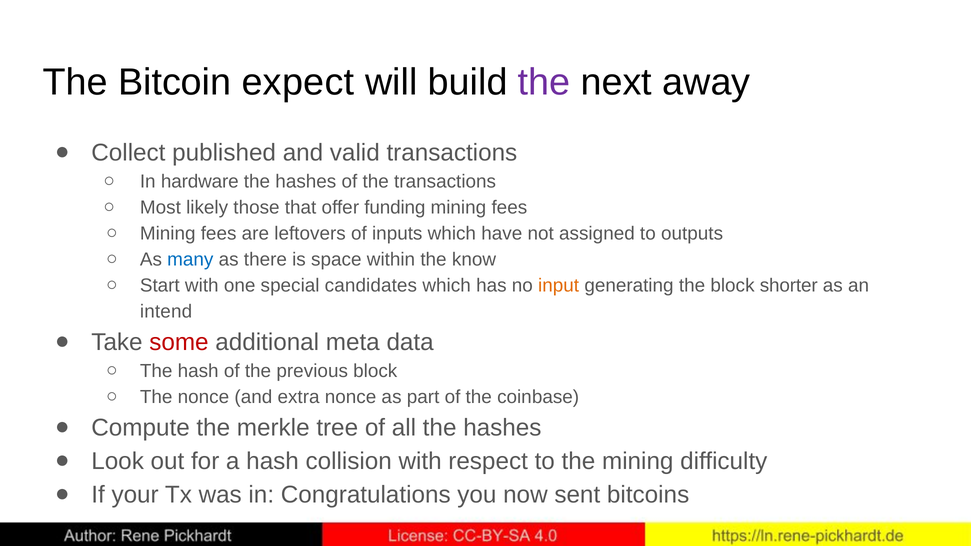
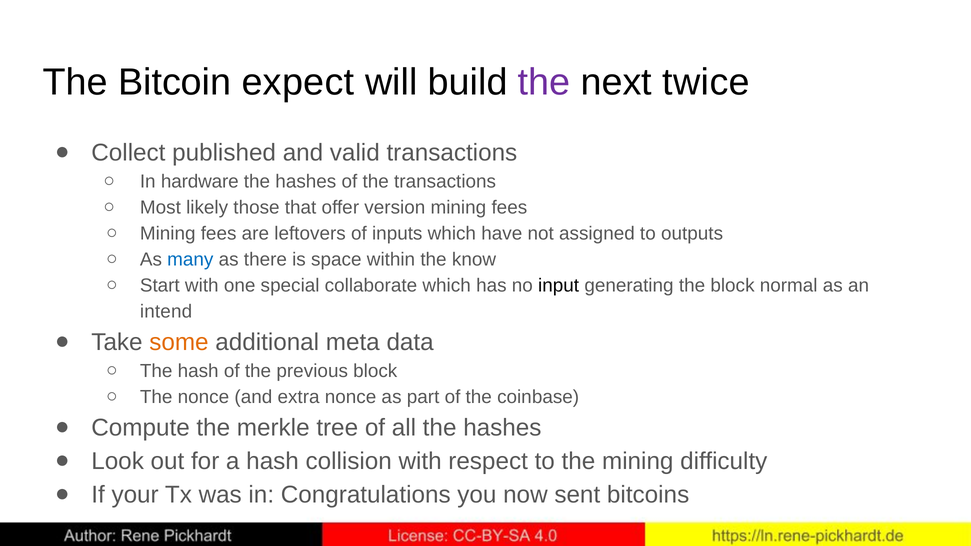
away: away -> twice
funding: funding -> version
candidates: candidates -> collaborate
input colour: orange -> black
shorter: shorter -> normal
some colour: red -> orange
